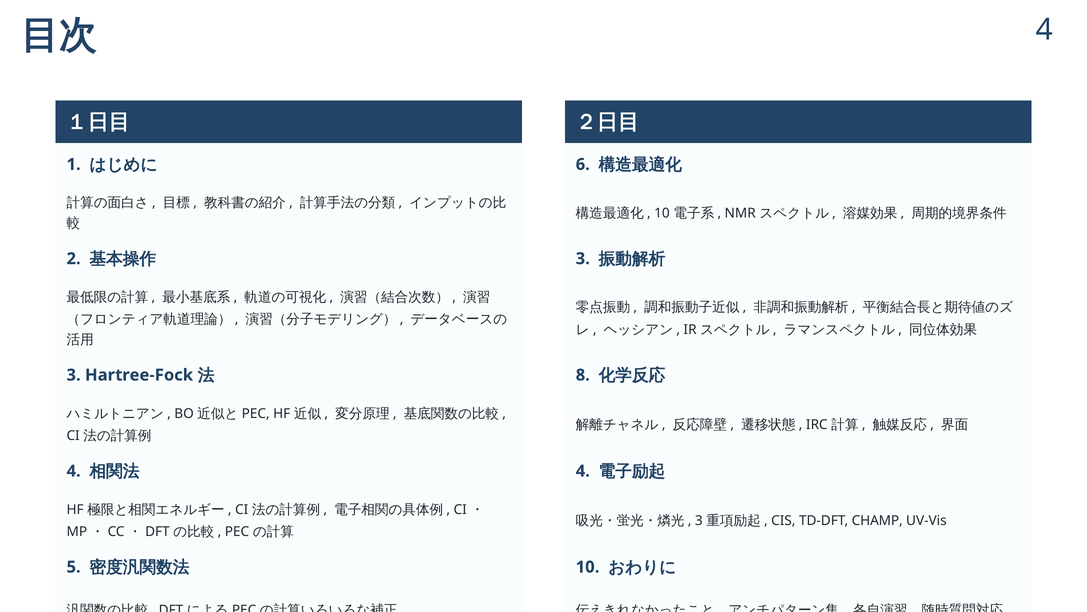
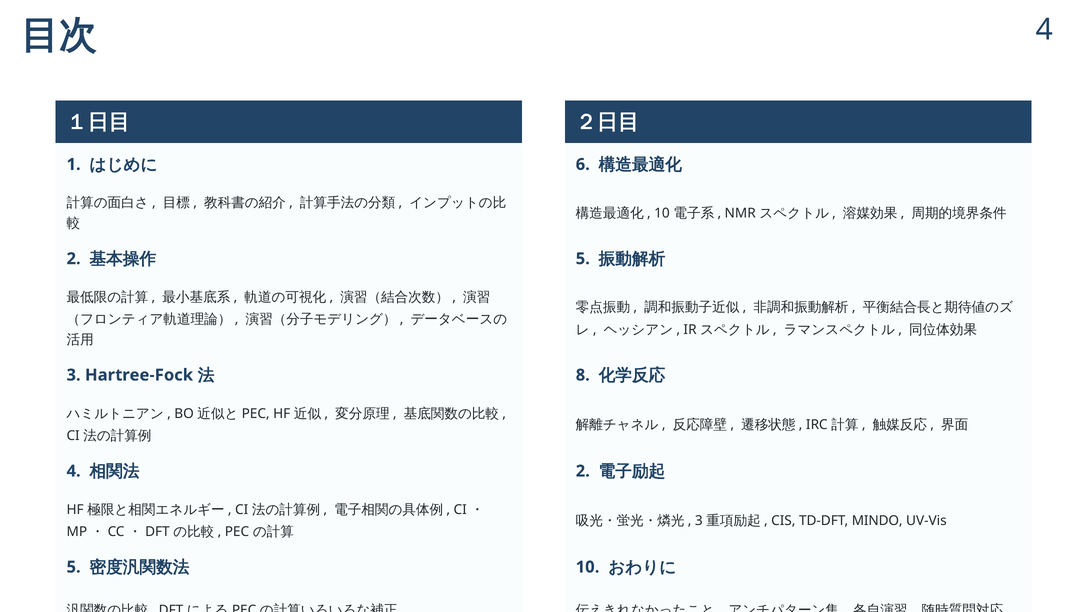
3 at (583, 258): 3 -> 5
4 at (583, 471): 4 -> 2
CHAMP: CHAMP -> MINDO
